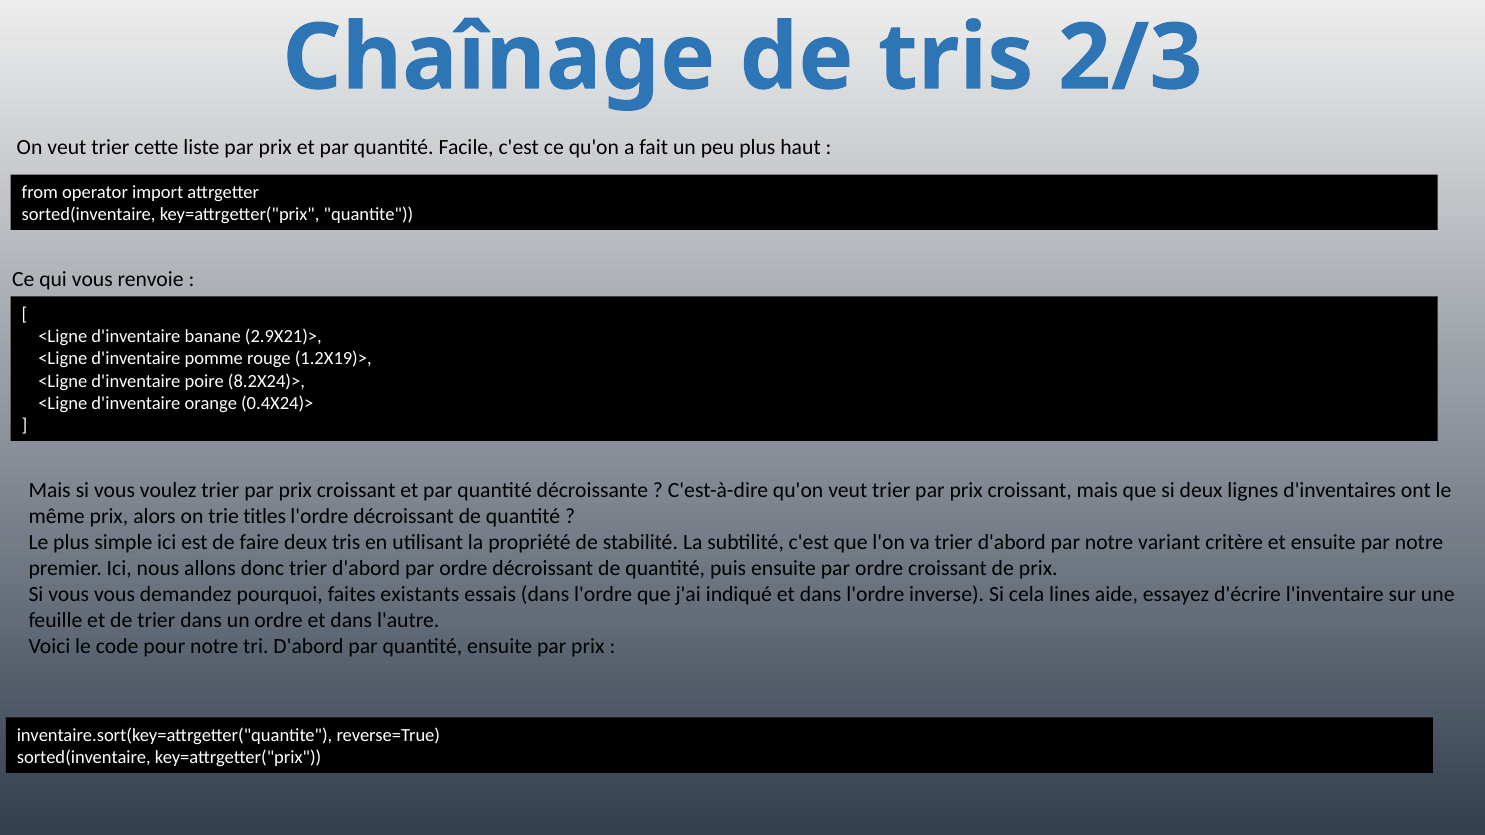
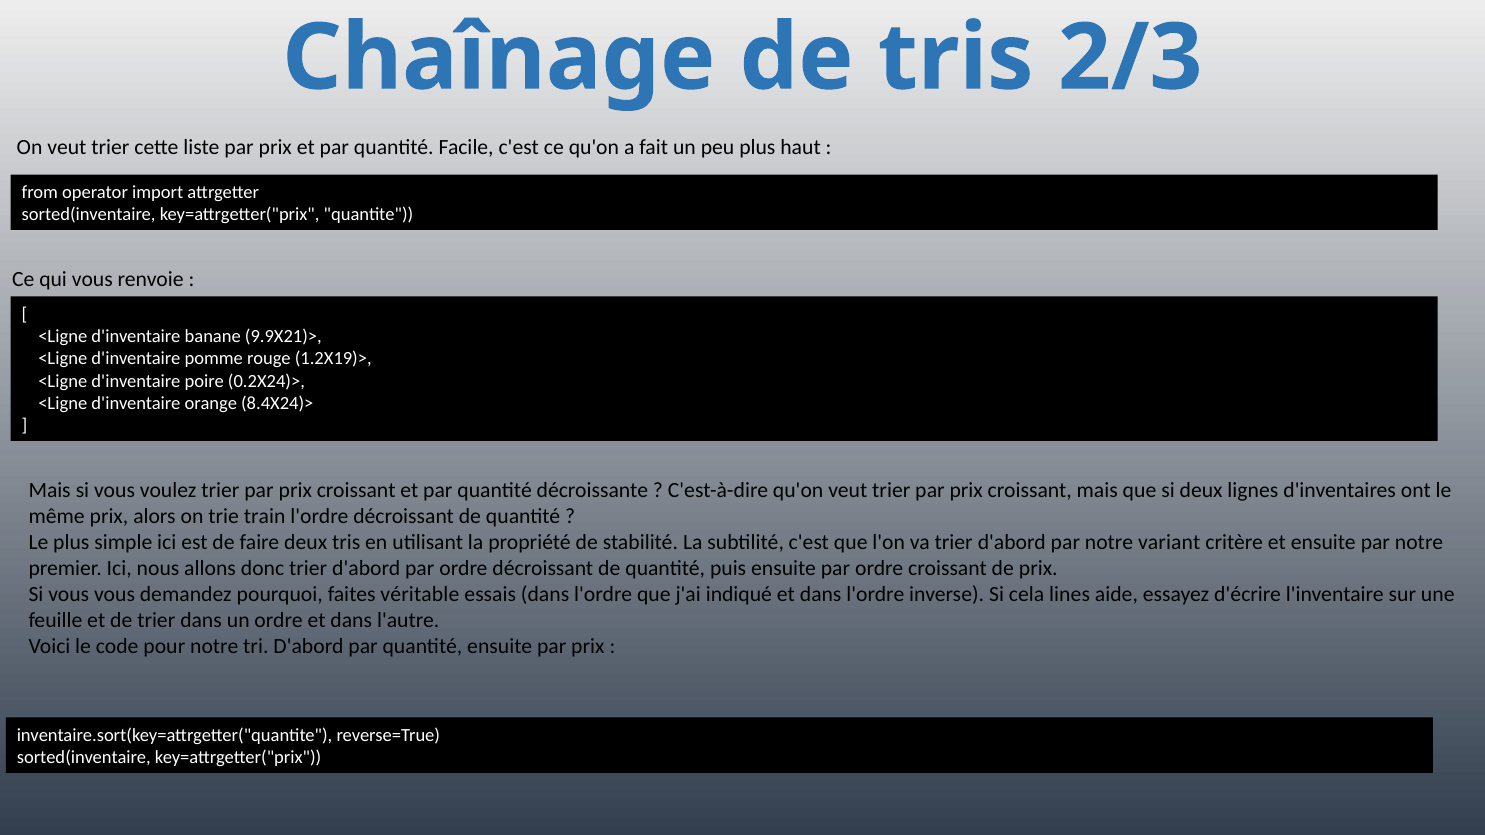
2.9X21)>: 2.9X21)> -> 9.9X21)>
8.2X24)>: 8.2X24)> -> 0.2X24)>
0.4X24)>: 0.4X24)> -> 8.4X24)>
titles: titles -> train
existants: existants -> véritable
